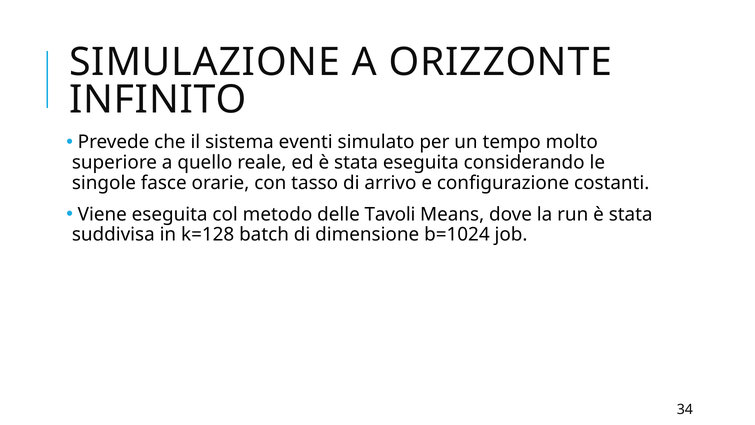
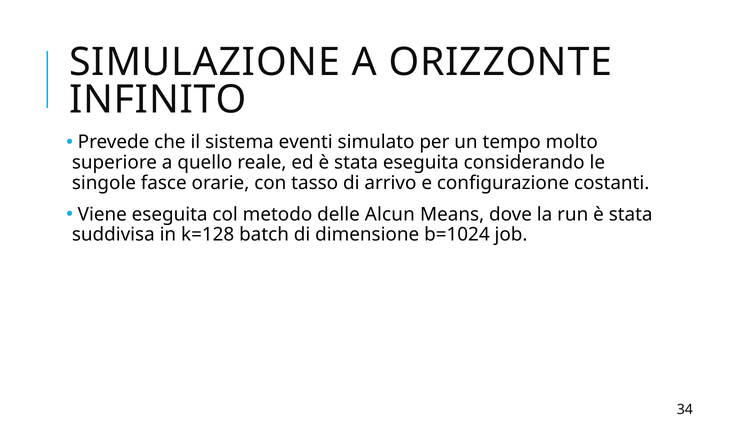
Tavoli: Tavoli -> Alcun
